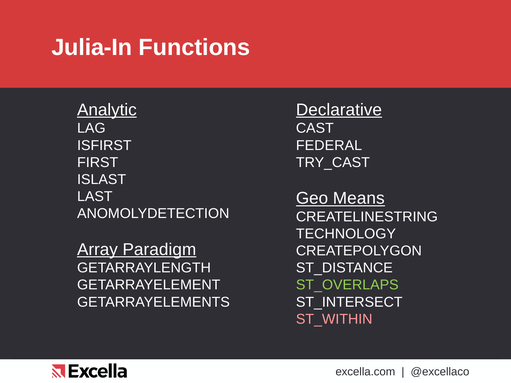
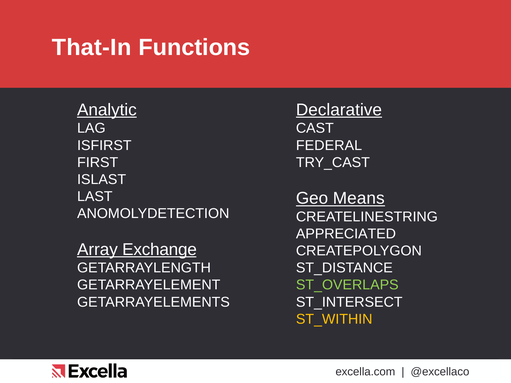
Julia-In: Julia-In -> That-In
TECHNOLOGY: TECHNOLOGY -> APPRECIATED
Paradigm: Paradigm -> Exchange
ST_WITHIN colour: pink -> yellow
